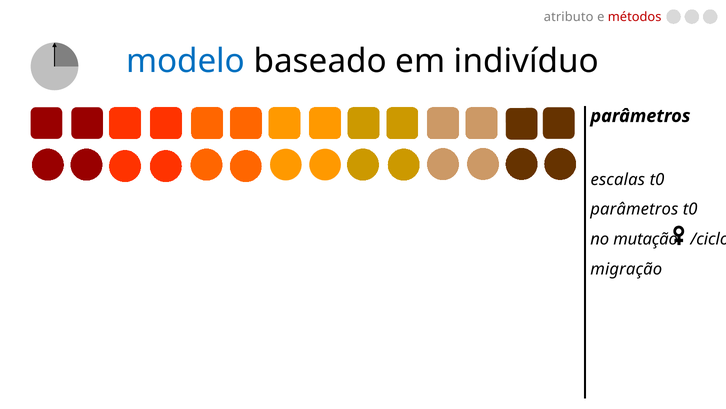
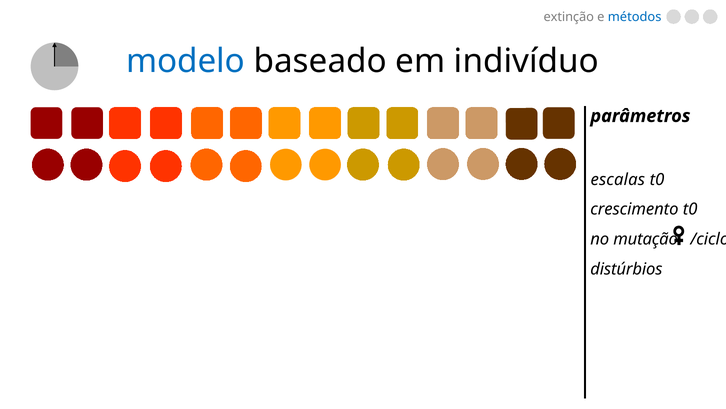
atributo: atributo -> extinção
métodos colour: red -> blue
parâmetros at (634, 209): parâmetros -> crescimento
migração: migração -> distúrbios
